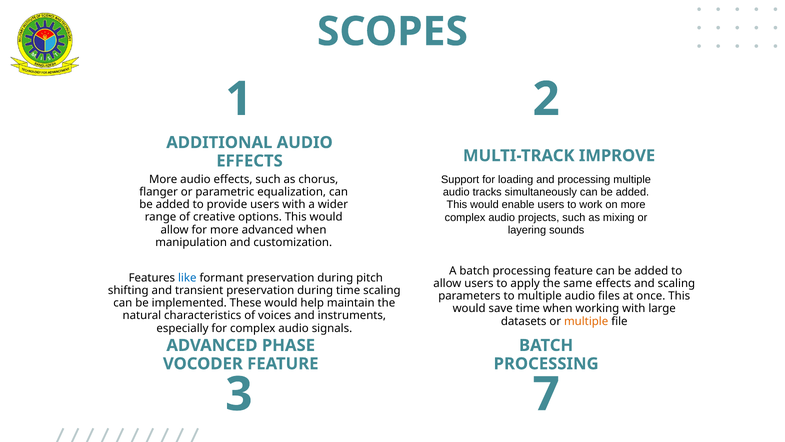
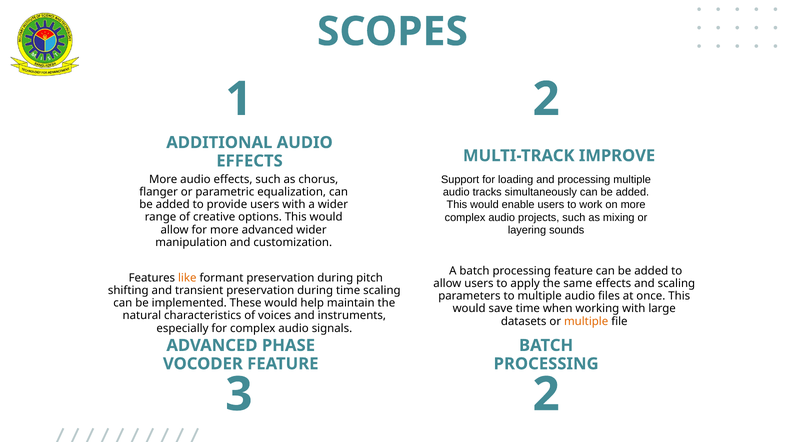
advanced when: when -> wider
like colour: blue -> orange
3 7: 7 -> 2
